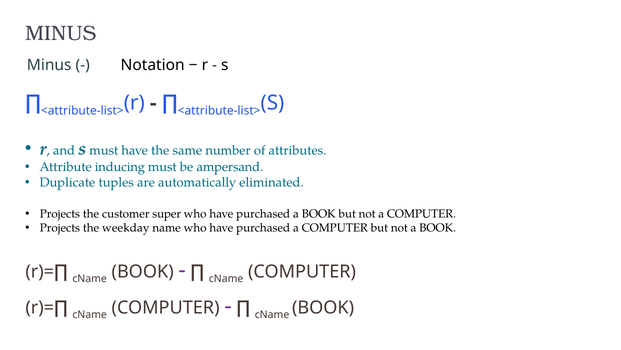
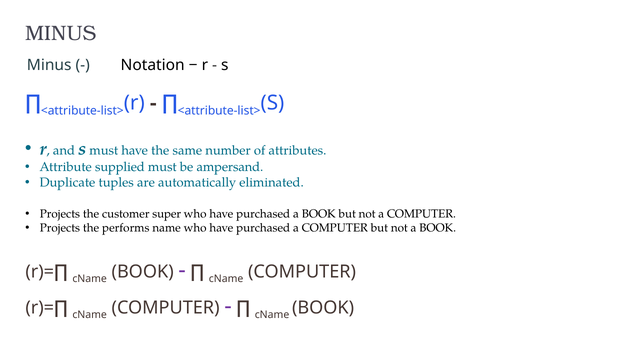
inducing: inducing -> supplied
weekday: weekday -> performs
